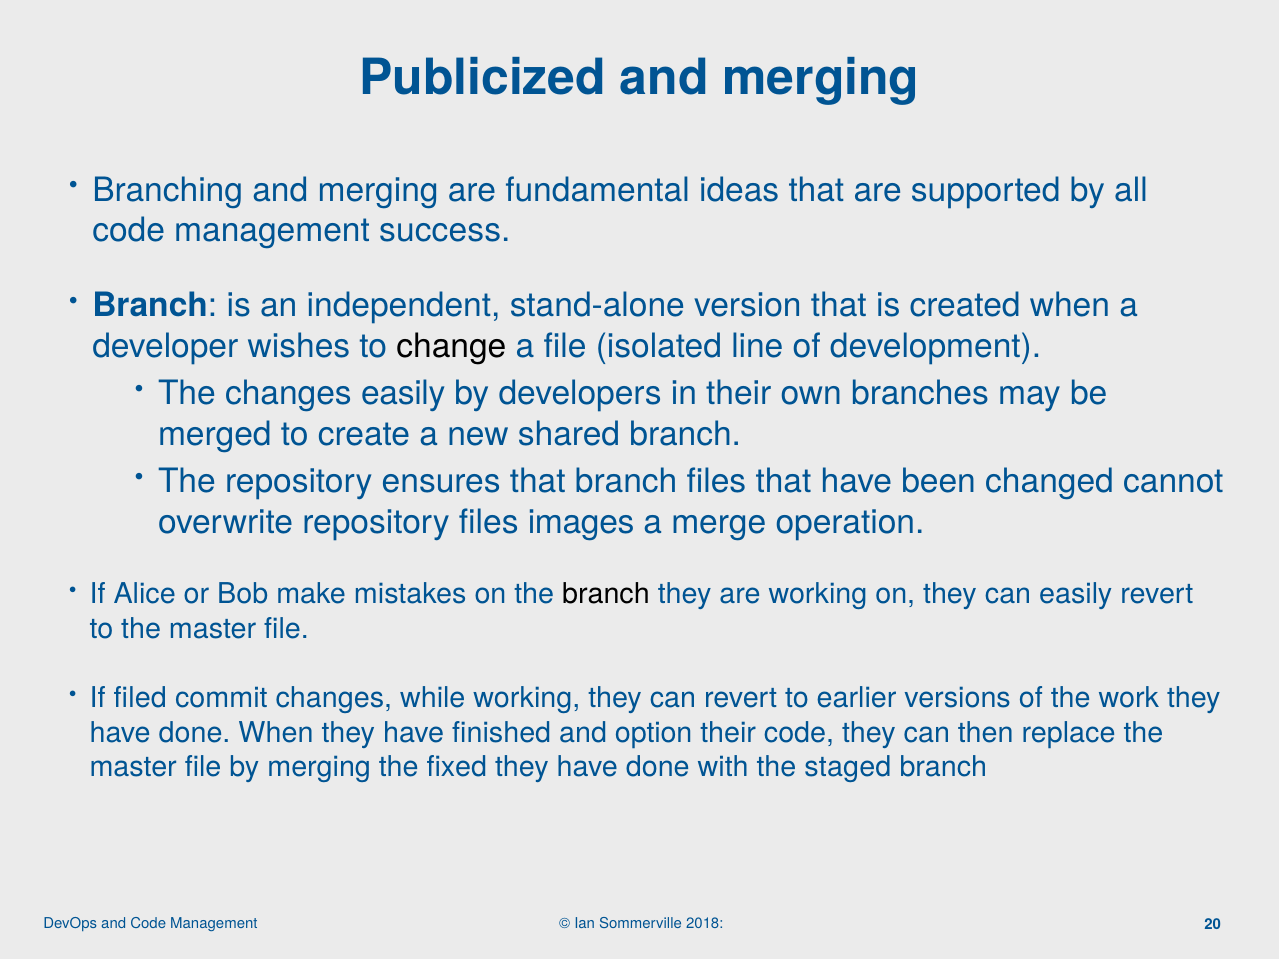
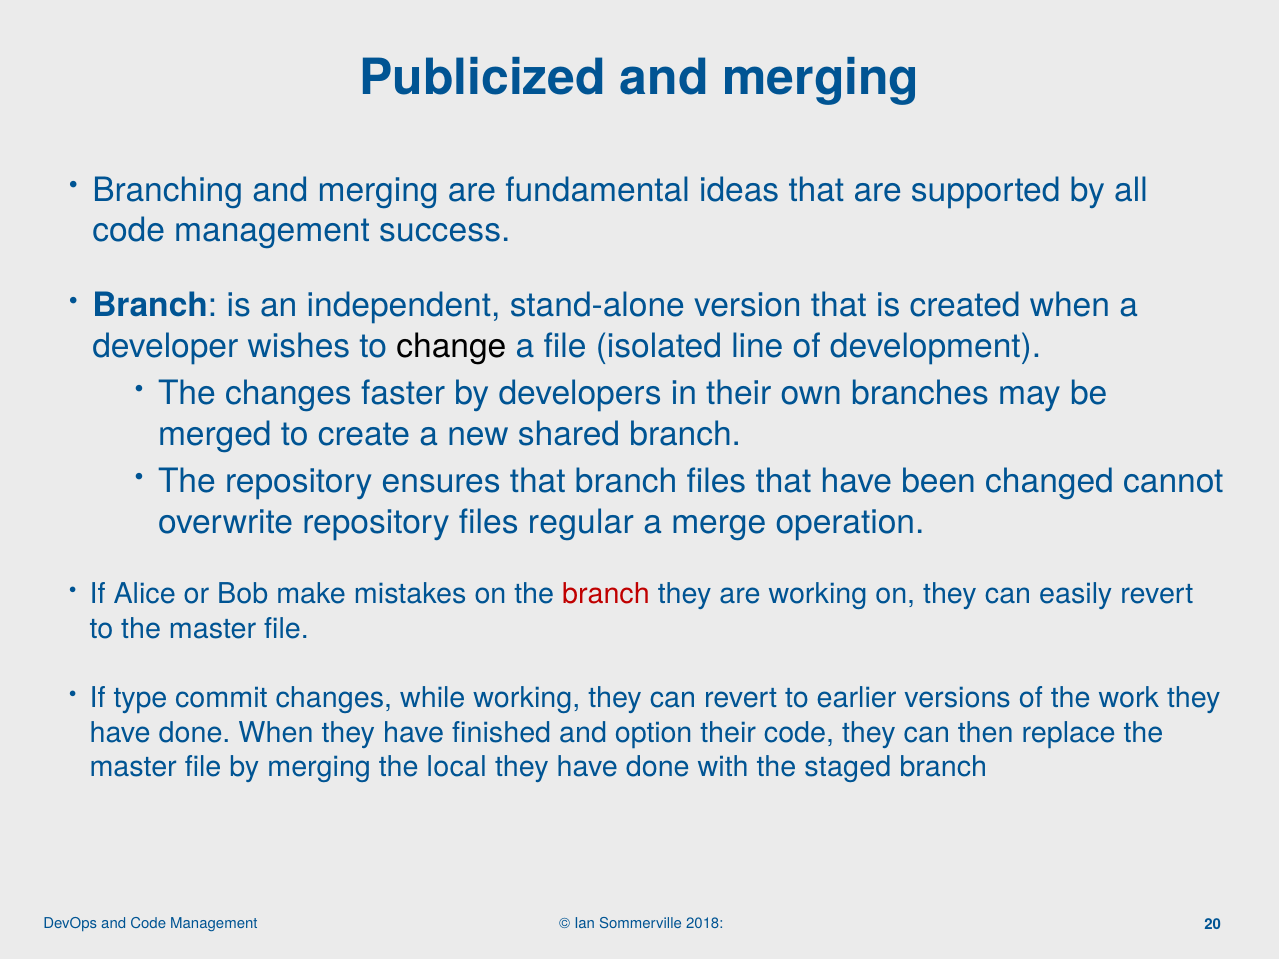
changes easily: easily -> faster
images: images -> regular
branch at (606, 594) colour: black -> red
filed: filed -> type
fixed: fixed -> local
